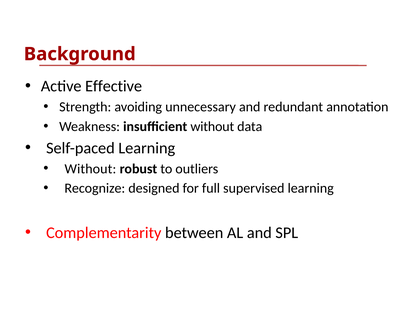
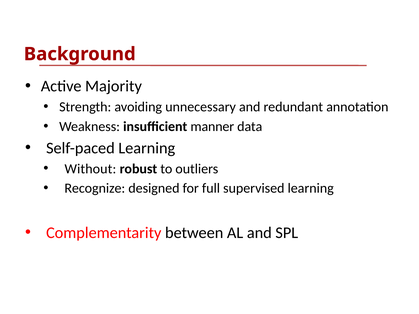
Effective: Effective -> Majority
insufficient without: without -> manner
